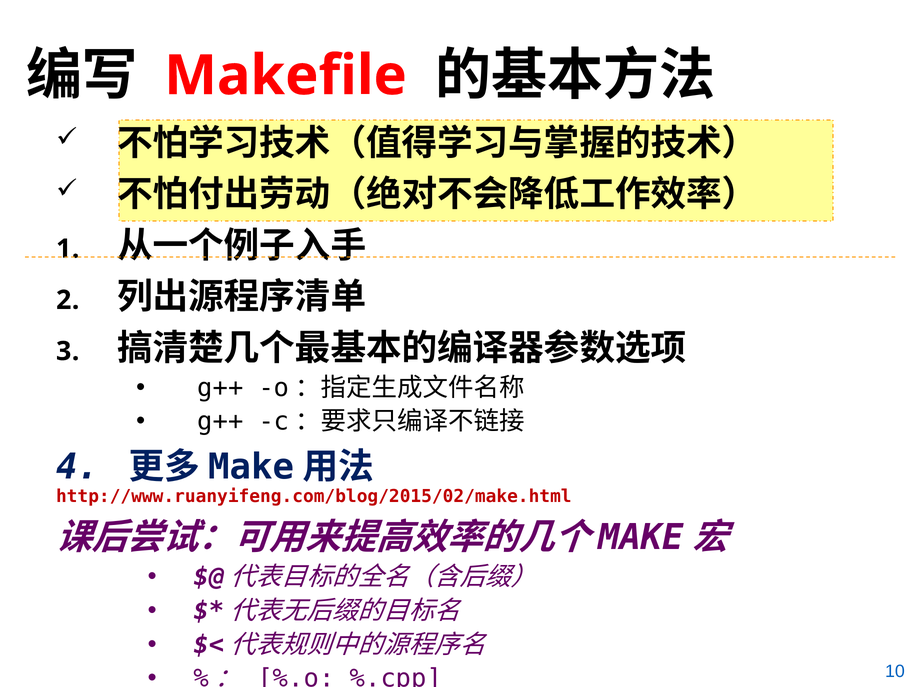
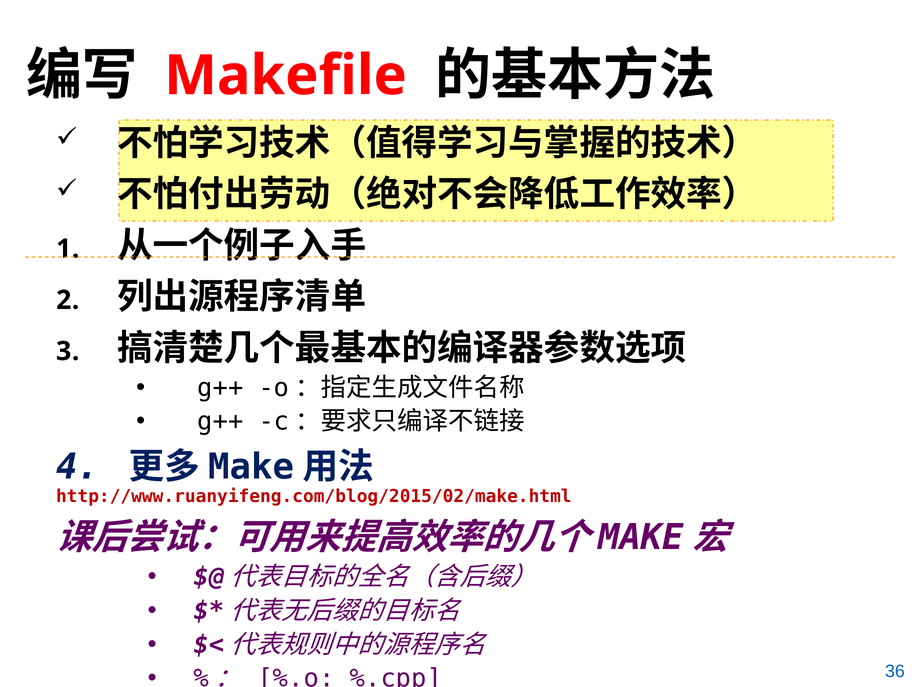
10: 10 -> 36
